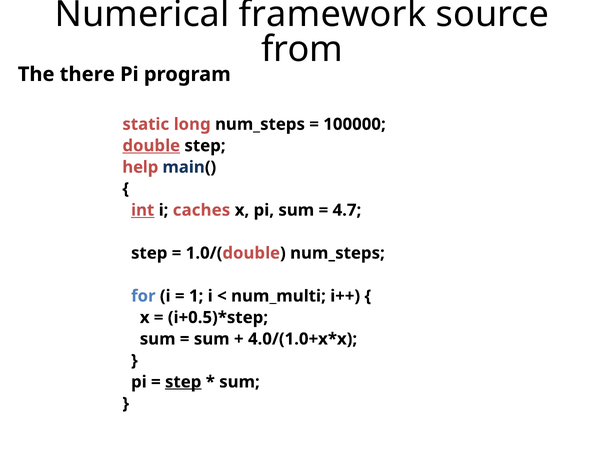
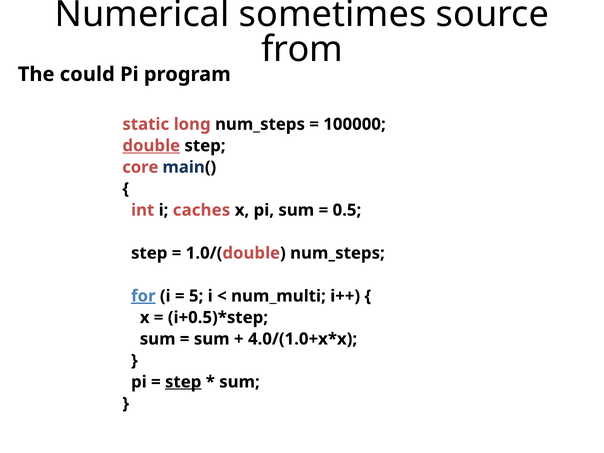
framework: framework -> sometimes
there: there -> could
help: help -> core
int underline: present -> none
4.7: 4.7 -> 0.5
for underline: none -> present
1: 1 -> 5
